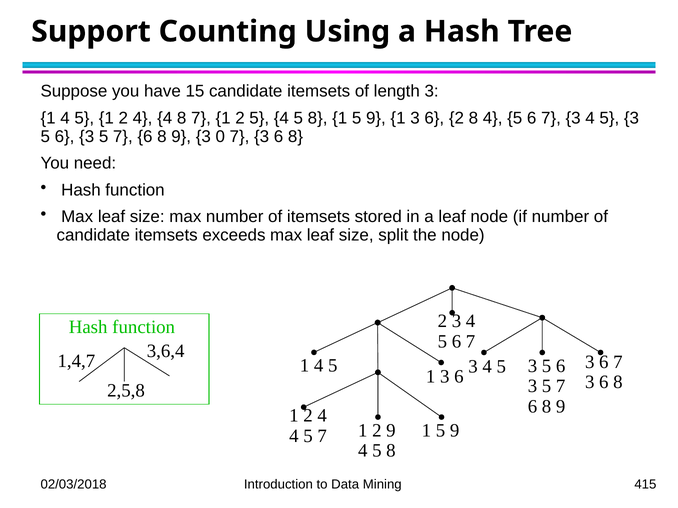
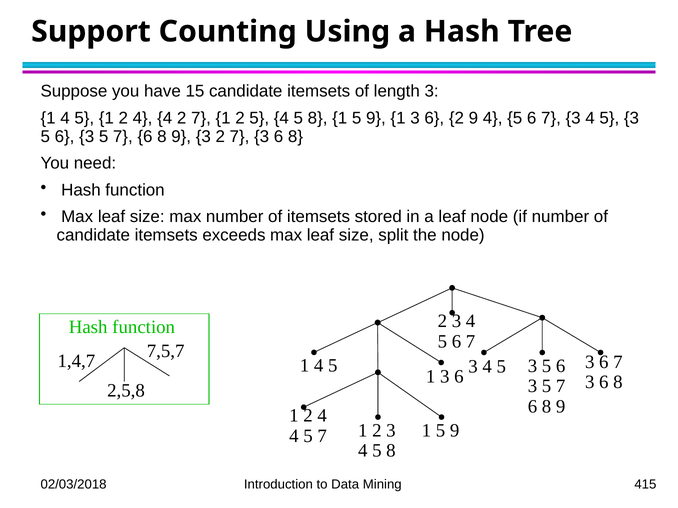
4 8: 8 -> 2
2 8: 8 -> 9
3 0: 0 -> 2
3,6,4: 3,6,4 -> 7,5,7
1 2 9: 9 -> 3
